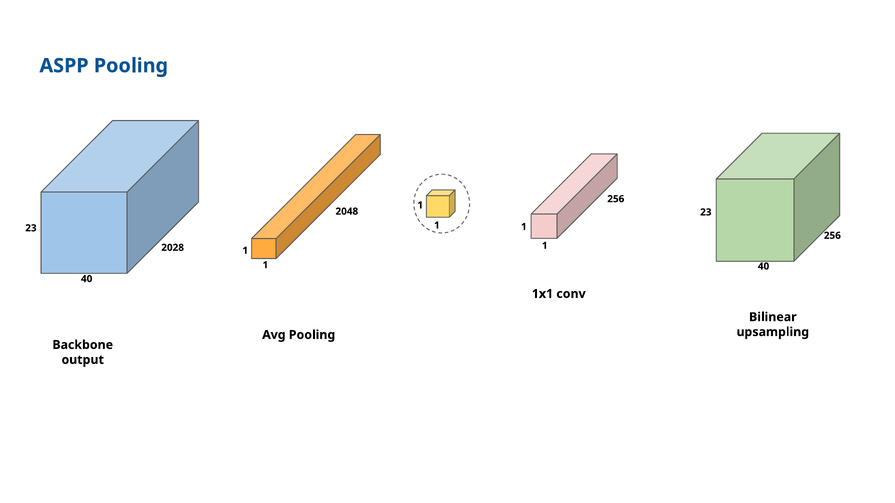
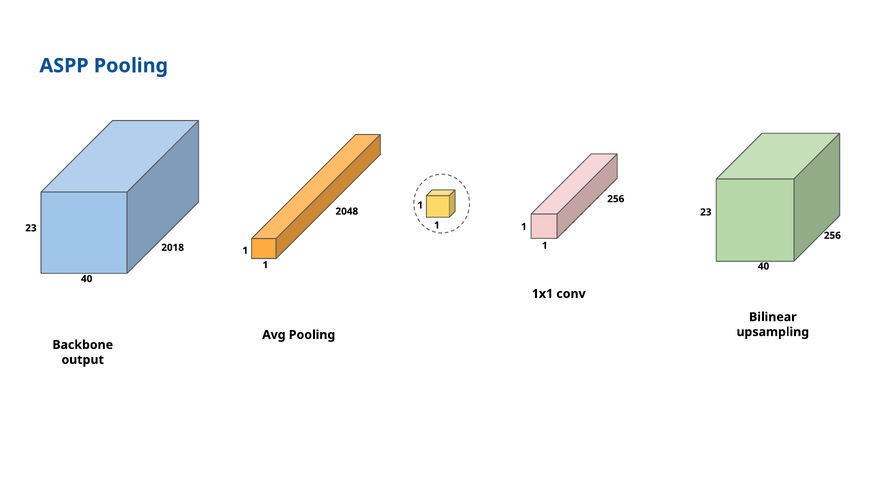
2028: 2028 -> 2018
